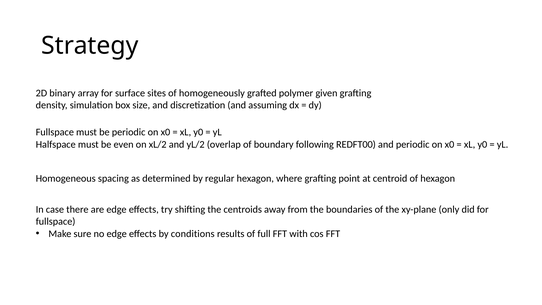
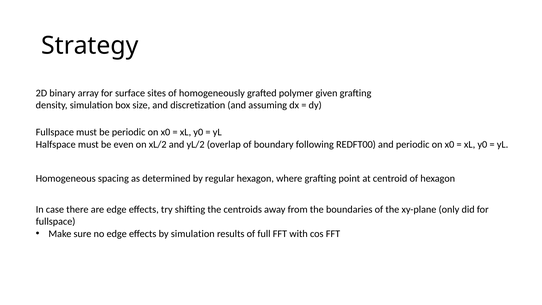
by conditions: conditions -> simulation
